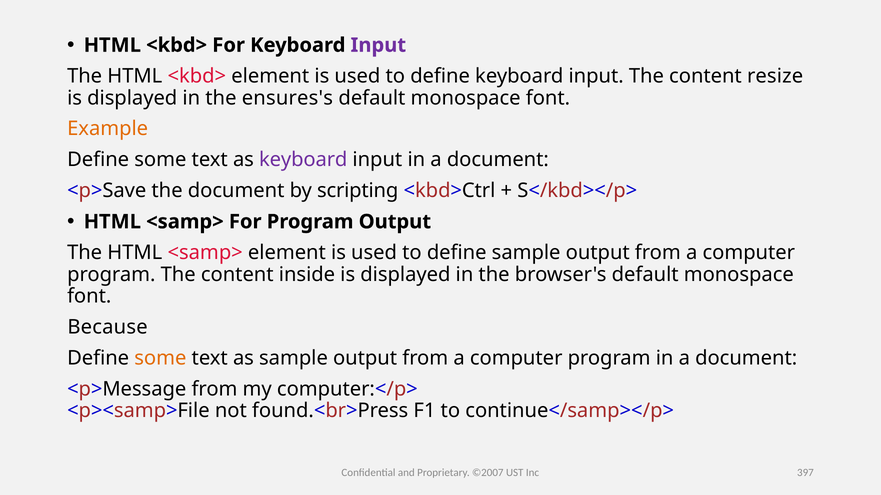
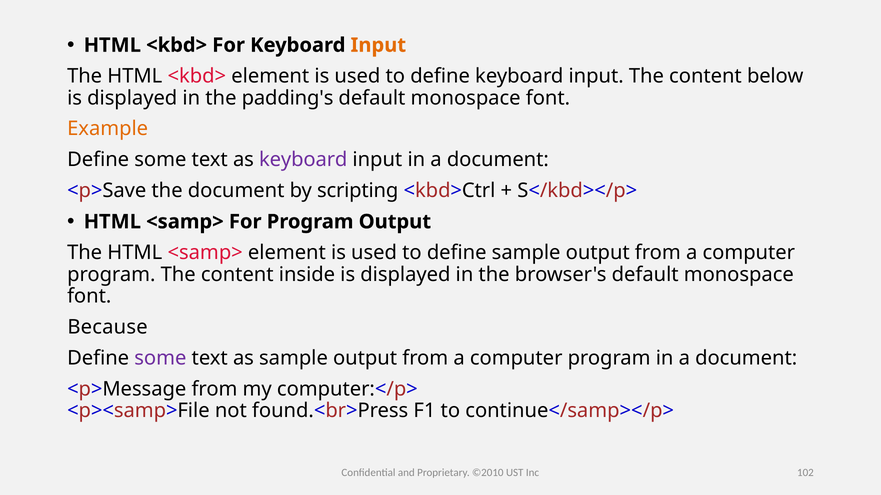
Input at (378, 45) colour: purple -> orange
resize: resize -> below
ensures's: ensures's -> padding's
some at (160, 358) colour: orange -> purple
©2007: ©2007 -> ©2010
397: 397 -> 102
